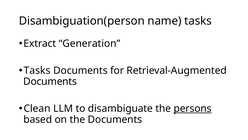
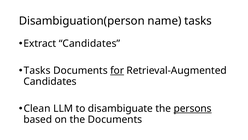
Extract Generation: Generation -> Candidates
for underline: none -> present
Documents at (50, 81): Documents -> Candidates
